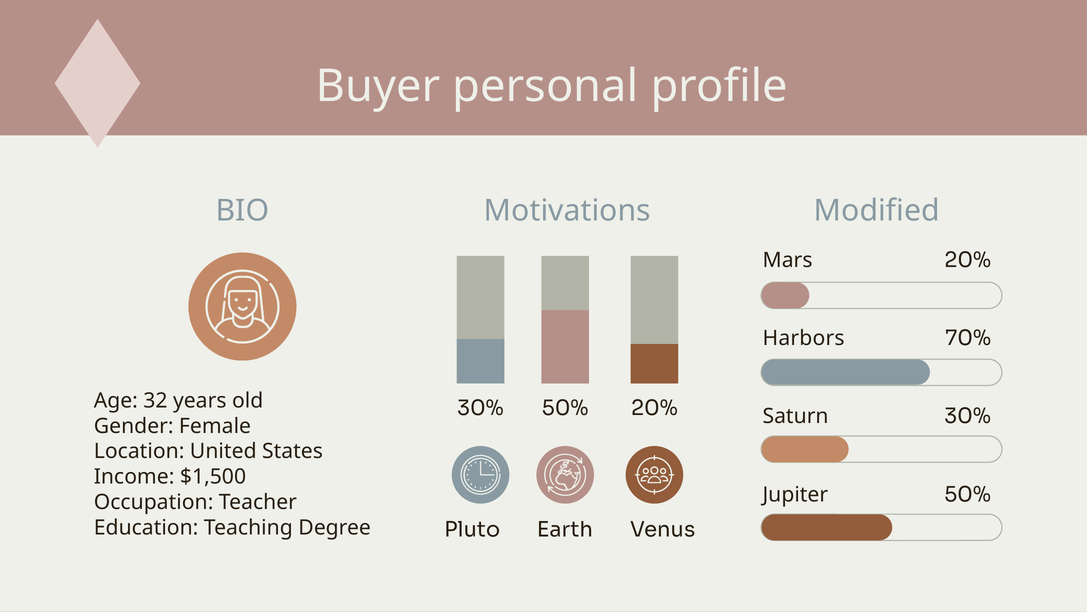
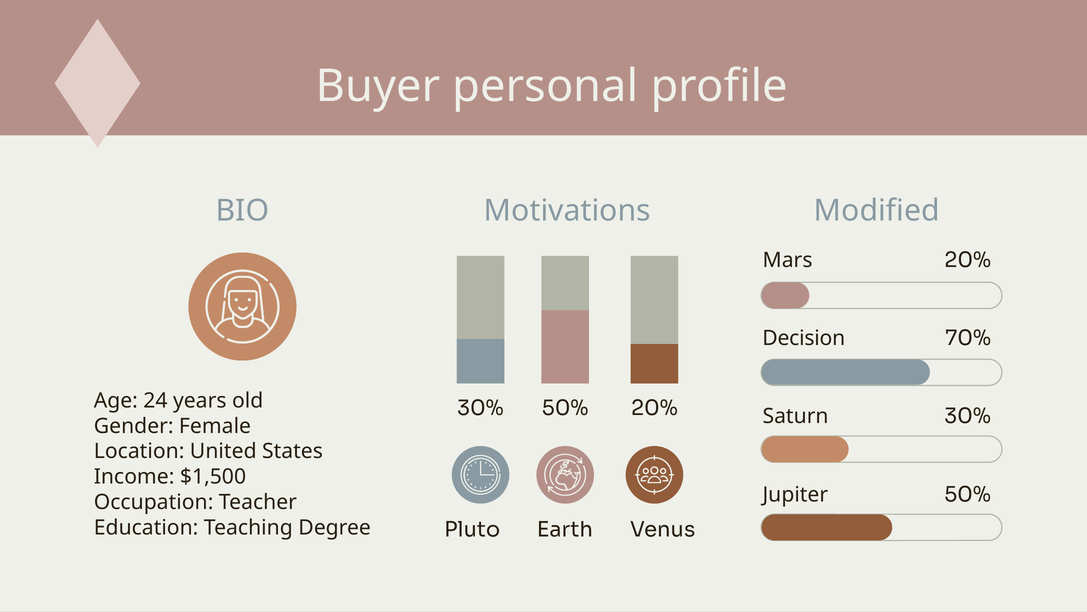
Harbors: Harbors -> Decision
32: 32 -> 24
